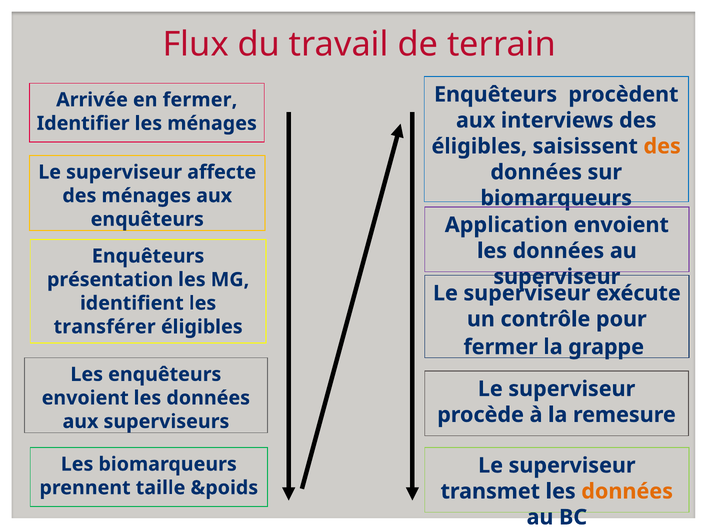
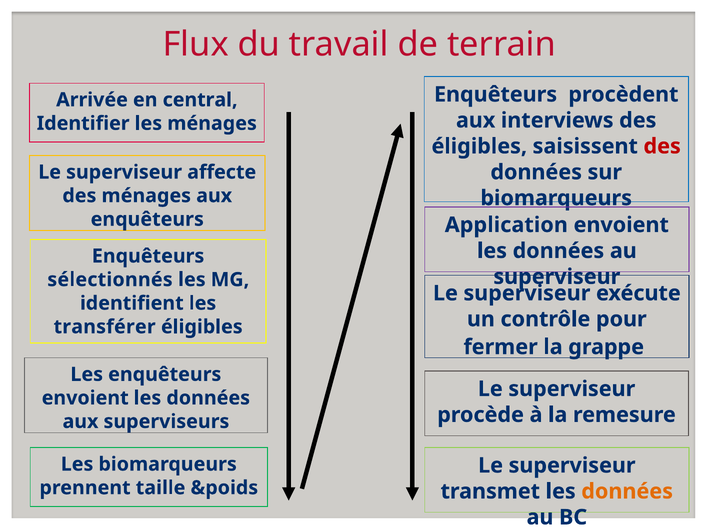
en fermer: fermer -> central
des at (662, 146) colour: orange -> red
présentation: présentation -> sélectionnés
